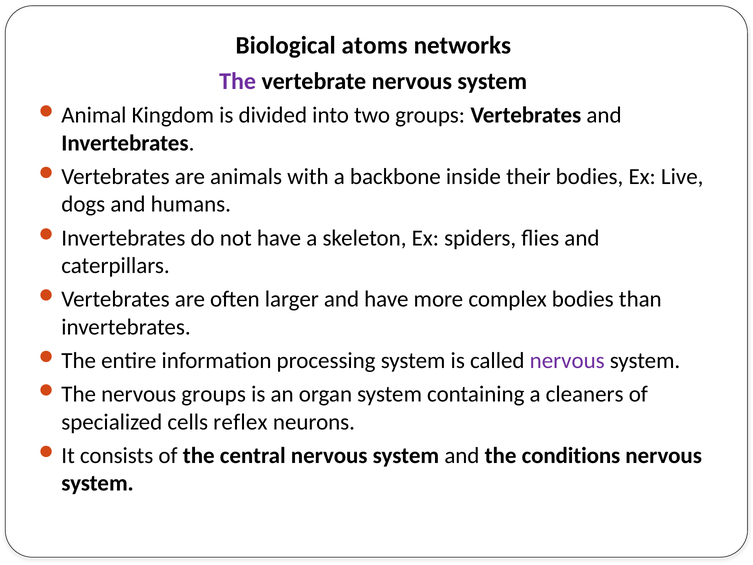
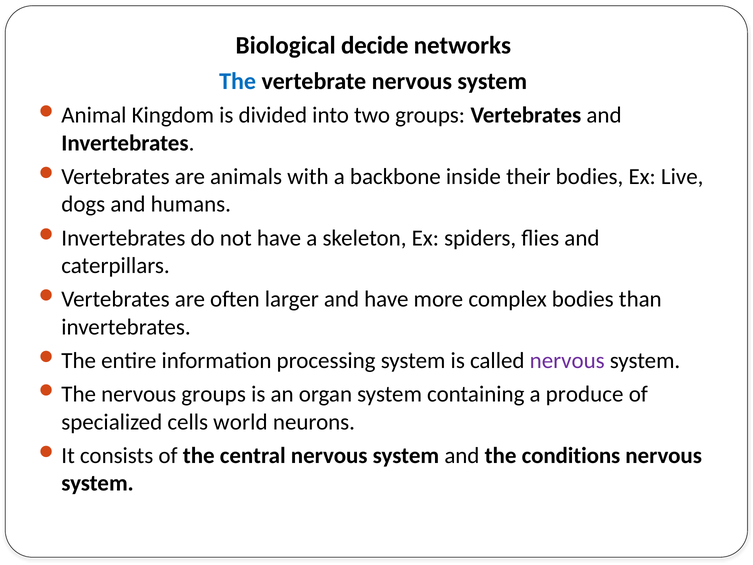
atoms: atoms -> decide
The at (238, 81) colour: purple -> blue
cleaners: cleaners -> produce
reflex: reflex -> world
